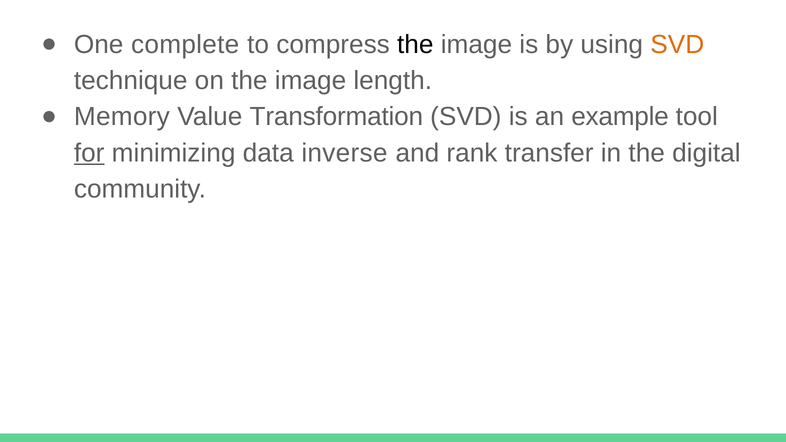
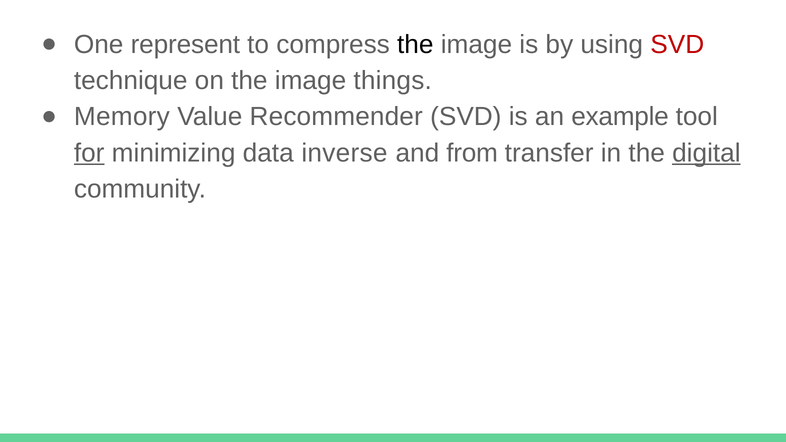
complete: complete -> represent
SVD at (677, 45) colour: orange -> red
length: length -> things
Transformation: Transformation -> Recommender
rank: rank -> from
digital underline: none -> present
